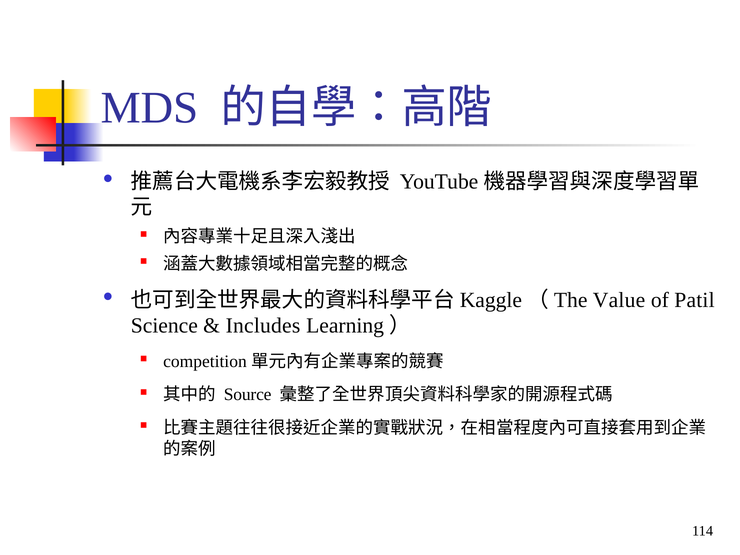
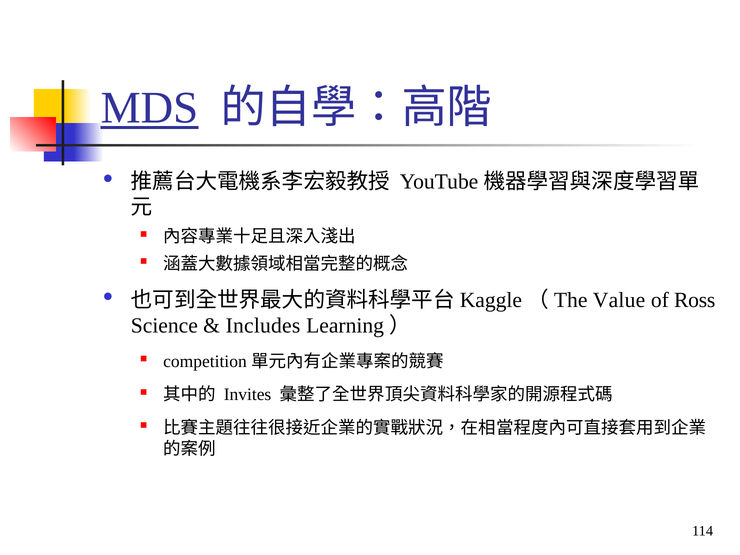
MDS underline: none -> present
Patil: Patil -> Ross
Source: Source -> Invites
